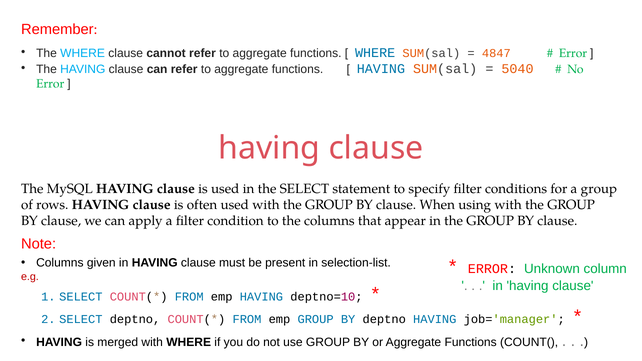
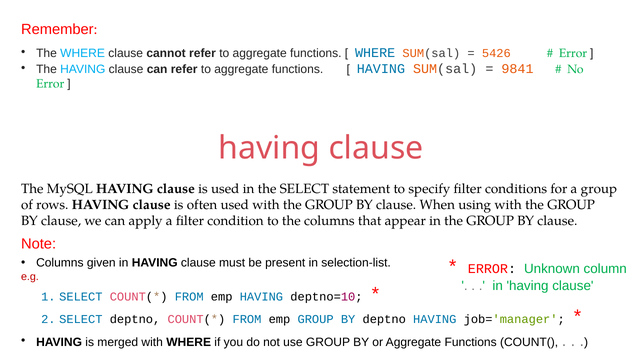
4847: 4847 -> 5426
5040: 5040 -> 9841
